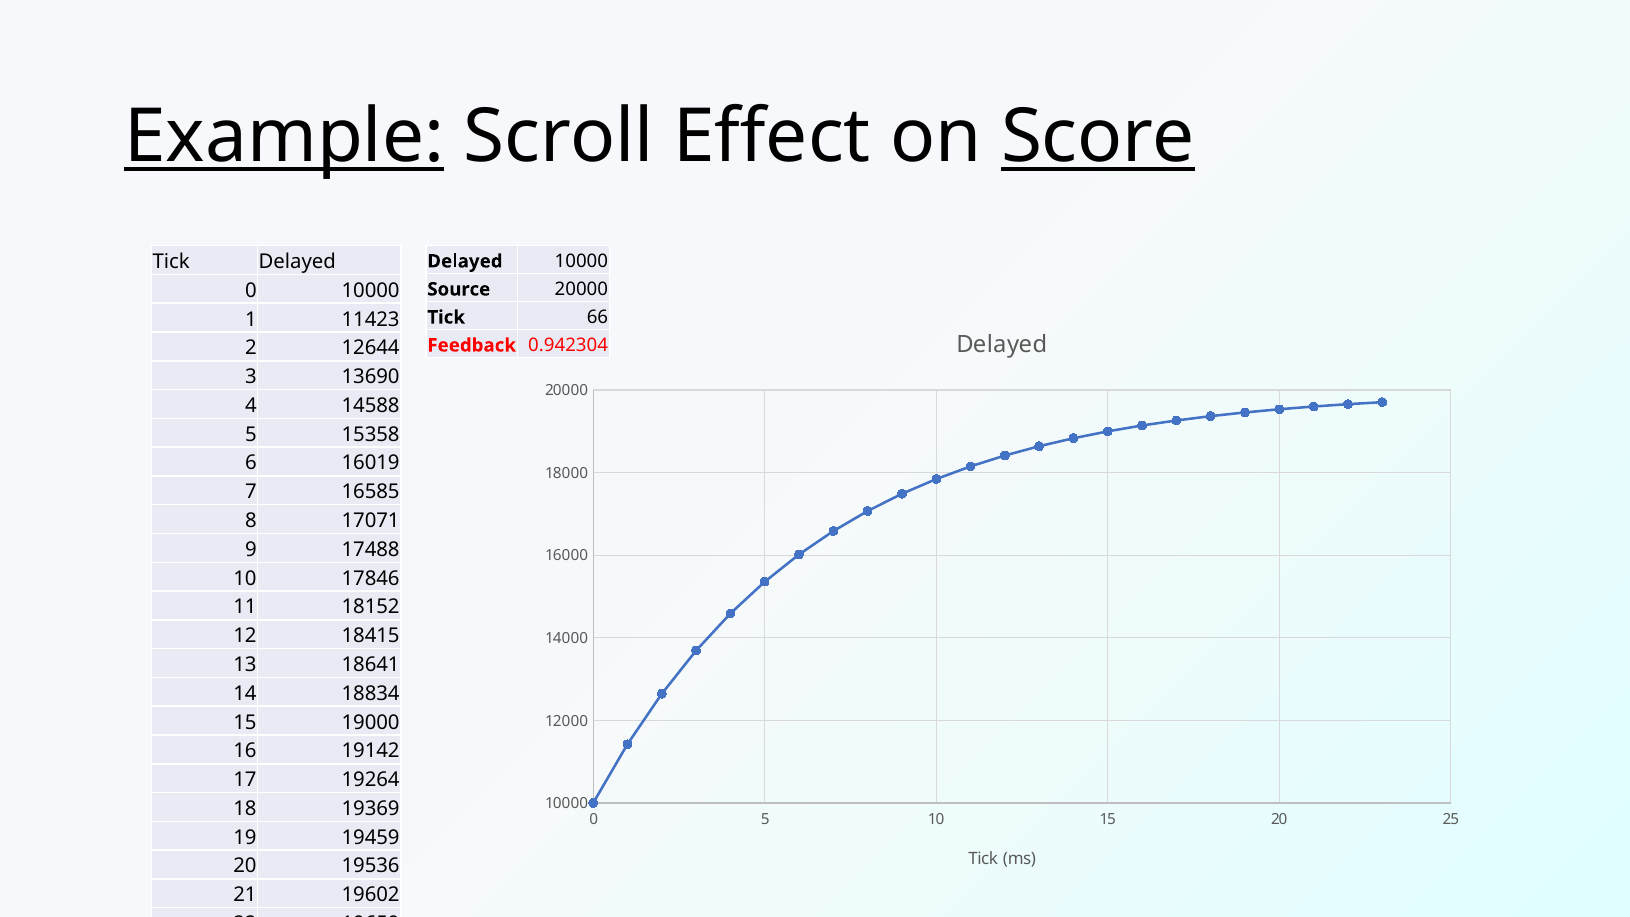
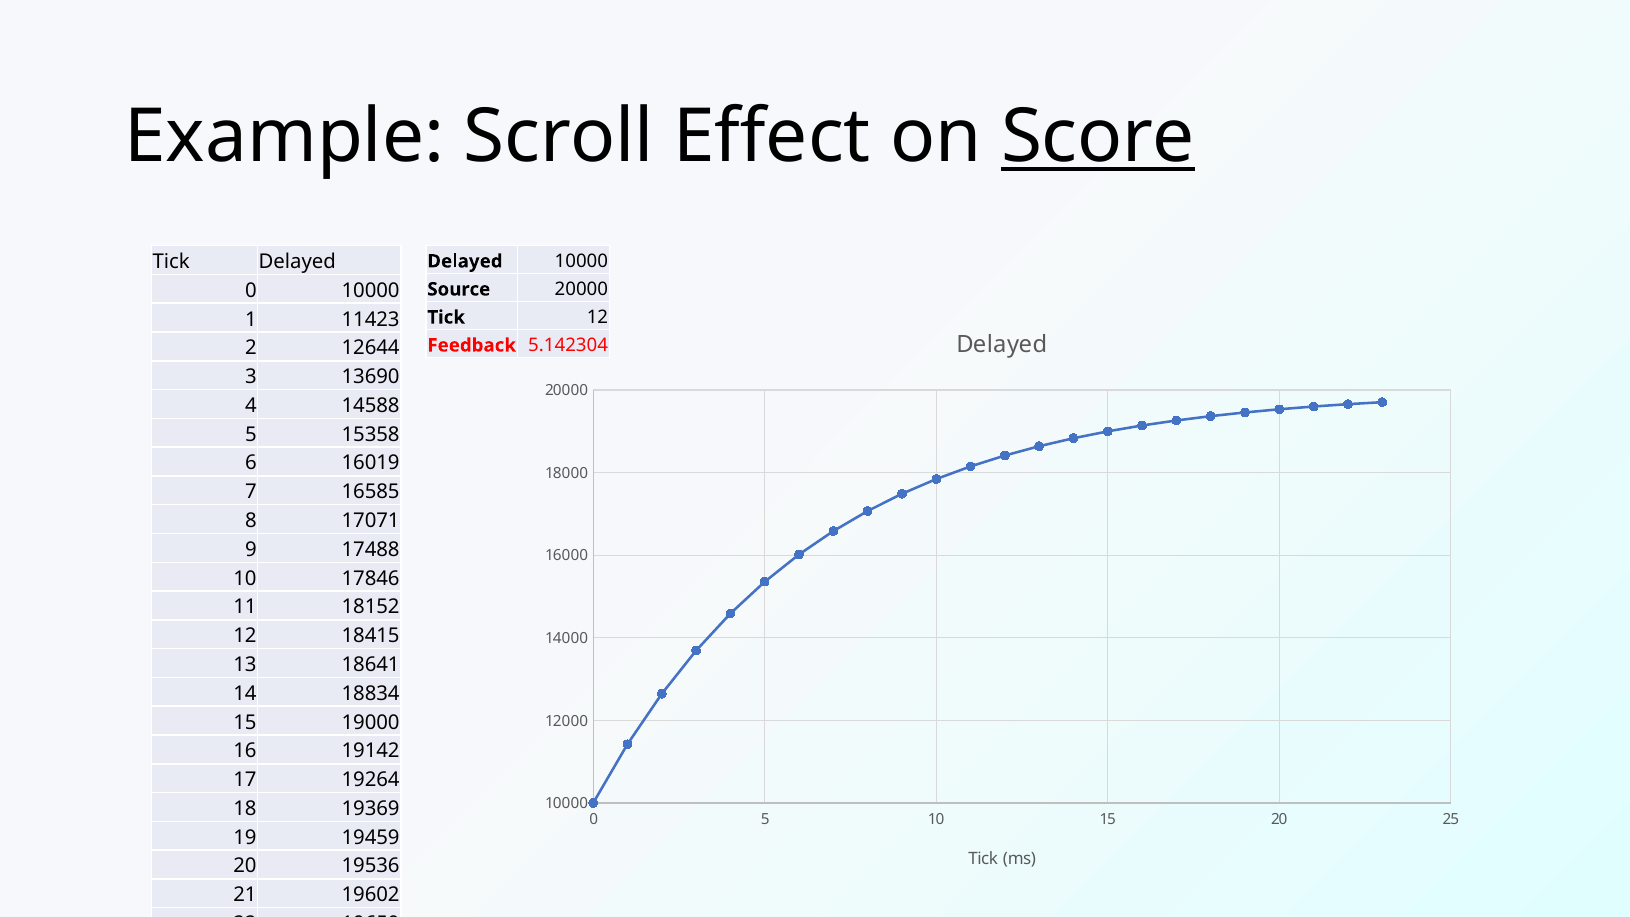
Example underline: present -> none
66 at (597, 317): 66 -> 12
0.942304: 0.942304 -> 5.142304
